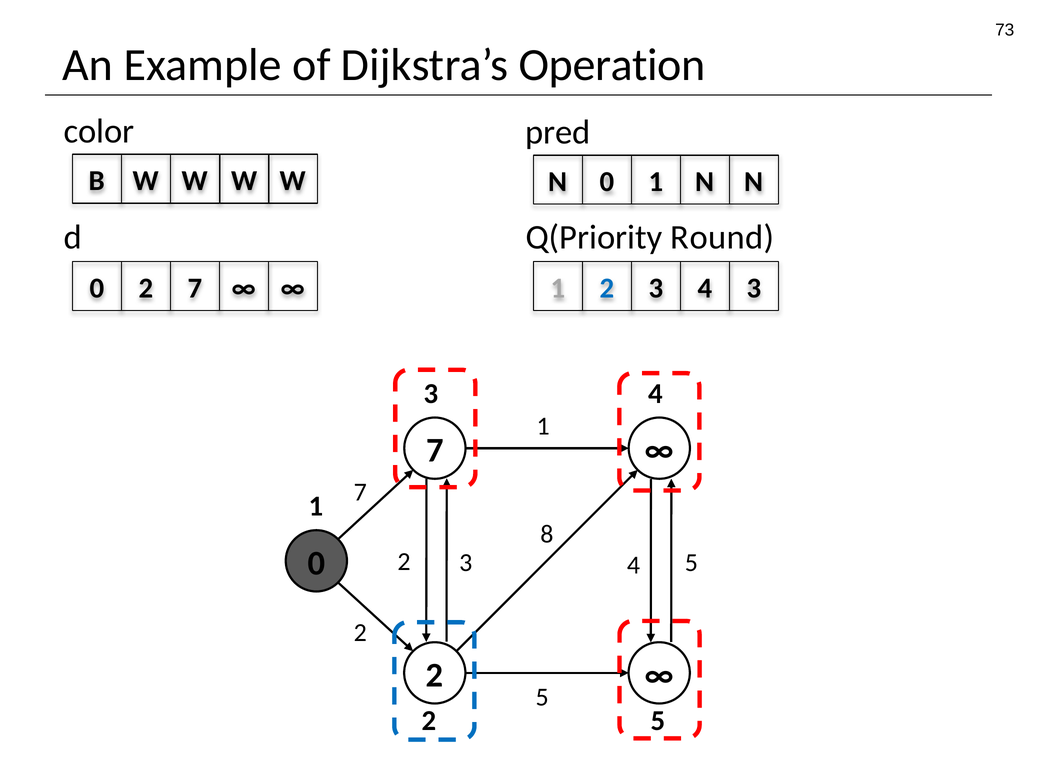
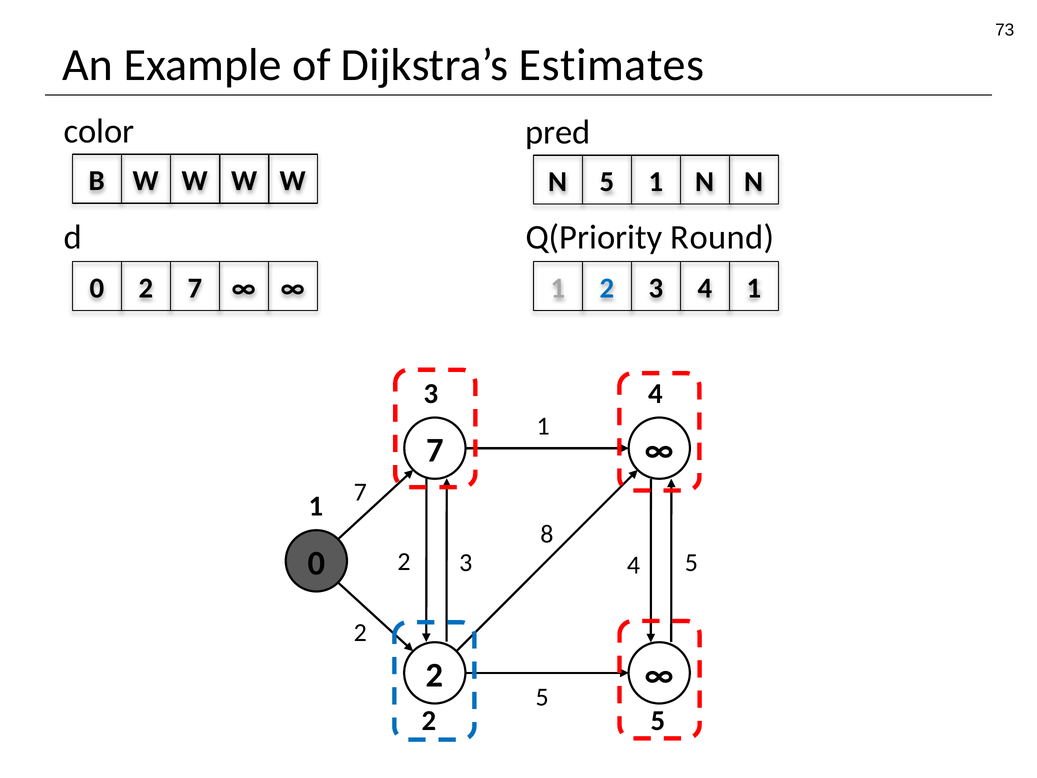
Operation: Operation -> Estimates
N 0: 0 -> 5
4 3: 3 -> 1
